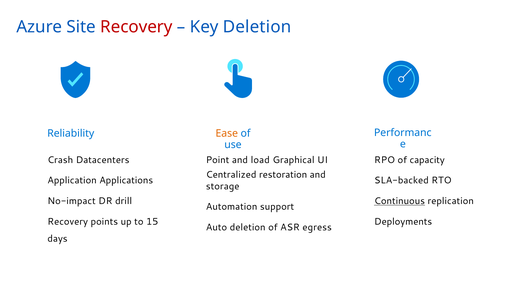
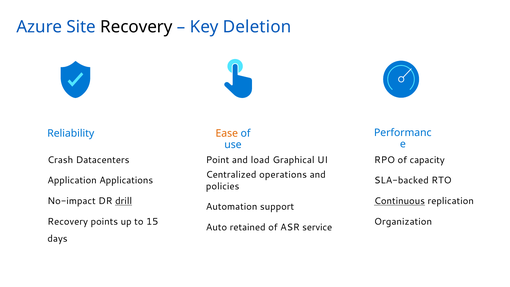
Recovery at (136, 27) colour: red -> black
restoration: restoration -> operations
storage: storage -> policies
drill underline: none -> present
Deployments: Deployments -> Organization
Auto deletion: deletion -> retained
egress: egress -> service
